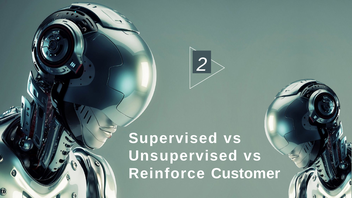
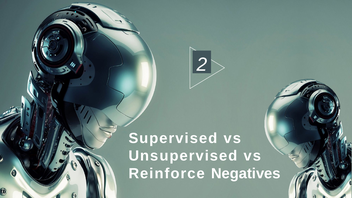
Customer: Customer -> Negatives
